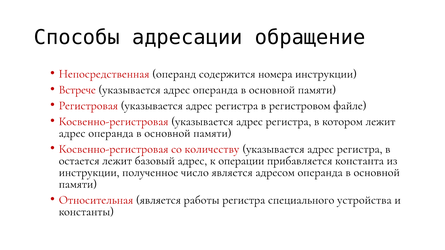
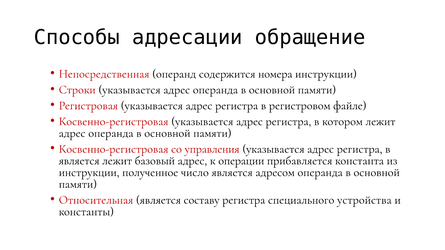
Встрече: Встрече -> Строки
количеству: количеству -> управления
остается at (79, 161): остается -> является
работы: работы -> составу
